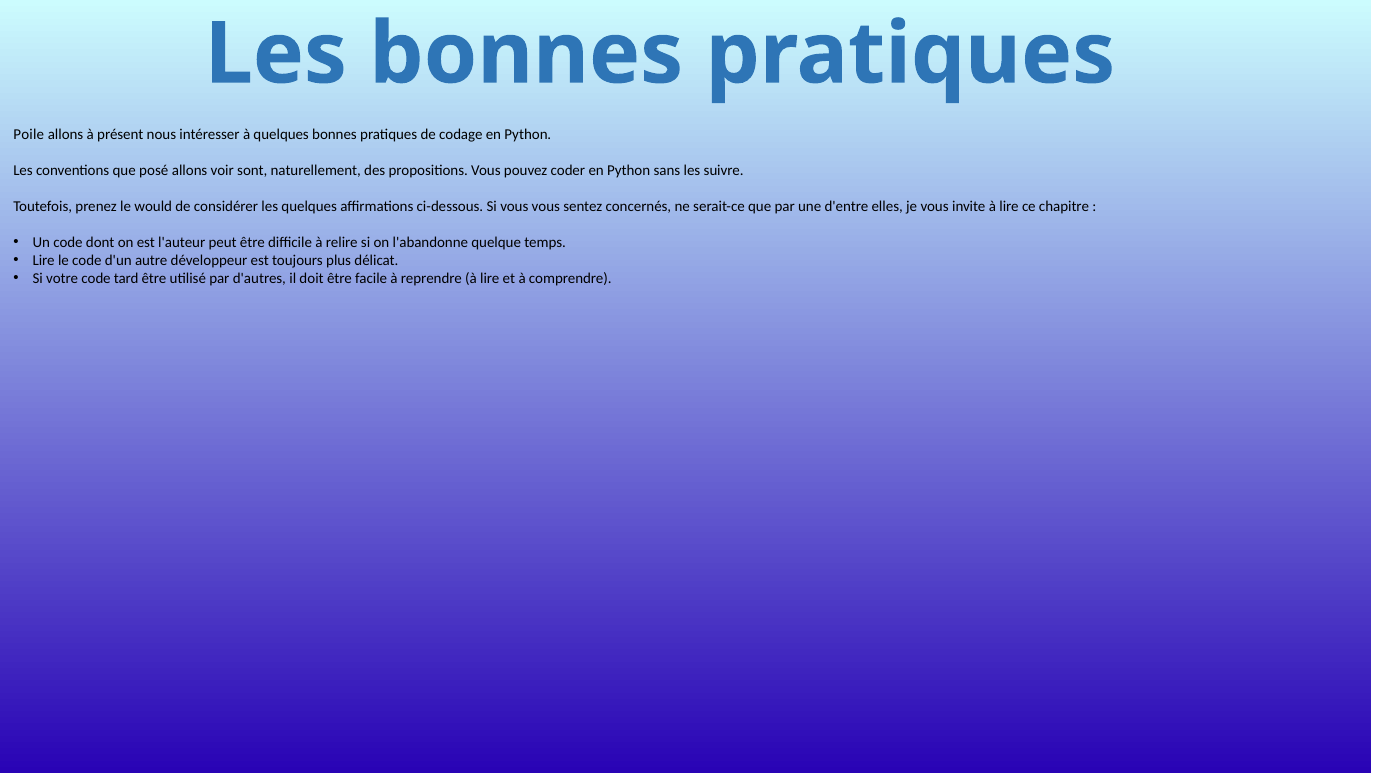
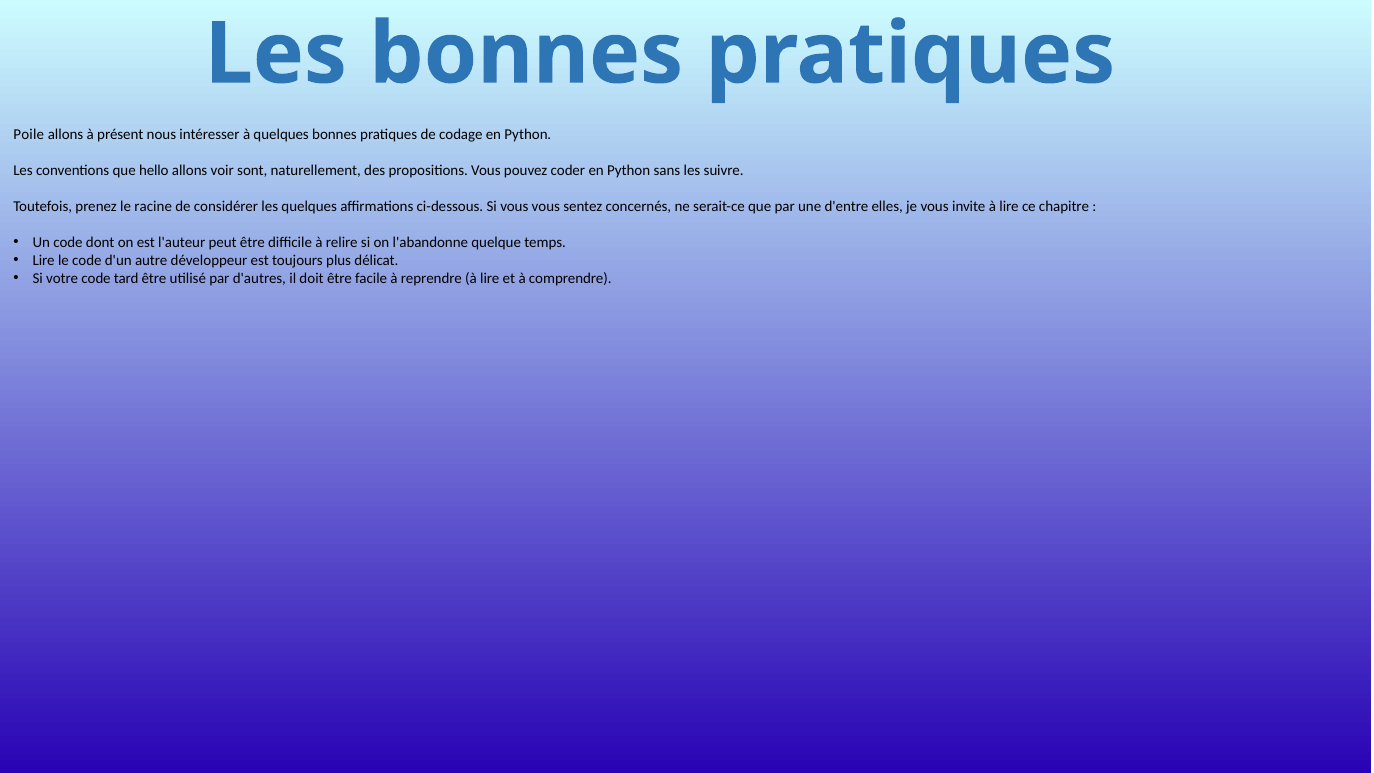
posé: posé -> hello
would: would -> racine
